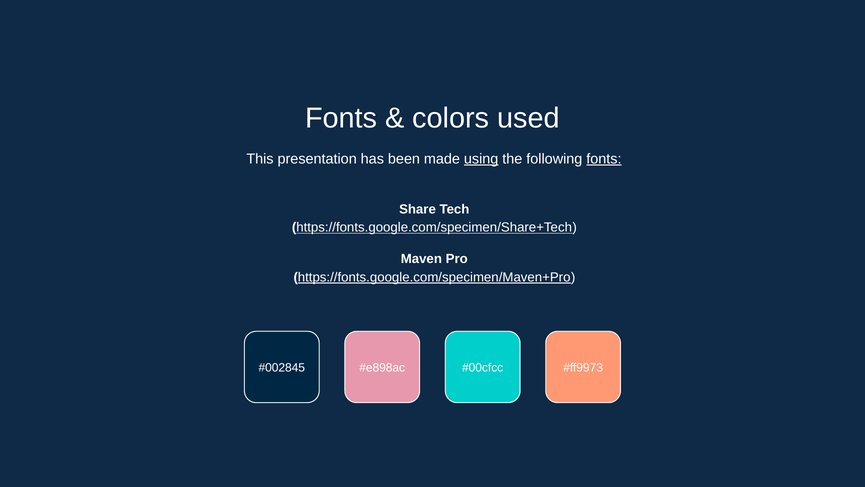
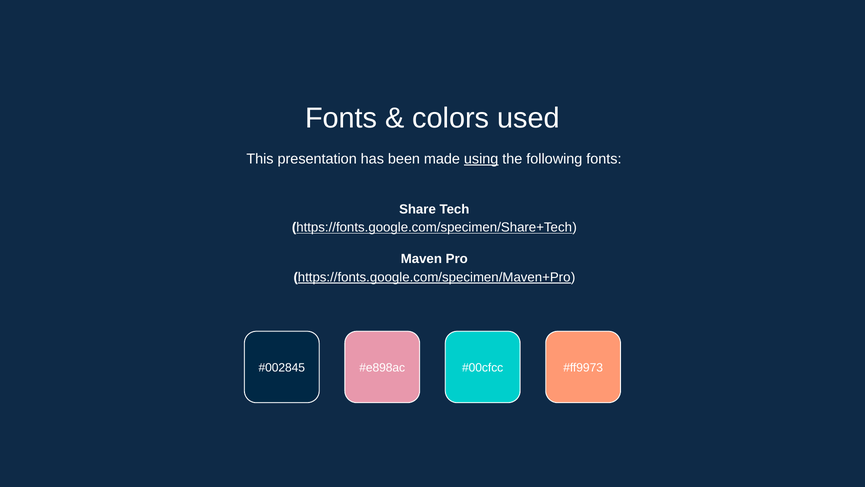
fonts at (604, 159) underline: present -> none
